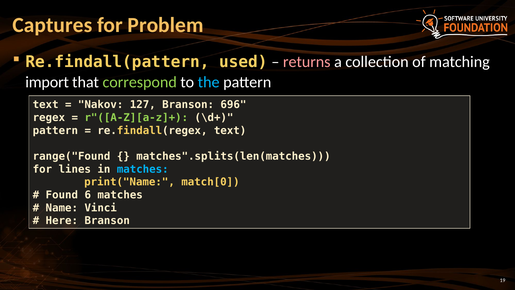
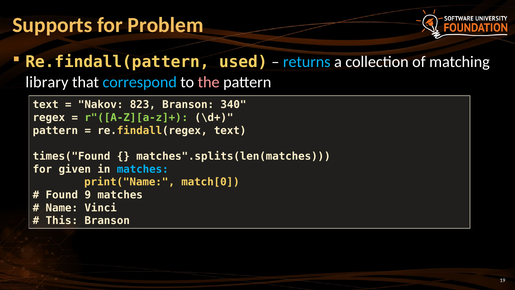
Captures: Captures -> Supports
returns colour: pink -> light blue
import: import -> library
correspond colour: light green -> light blue
the colour: light blue -> pink
127: 127 -> 823
696: 696 -> 340
range("Found: range("Found -> times("Found
lines: lines -> given
6: 6 -> 9
Here: Here -> This
